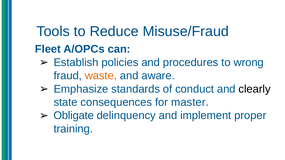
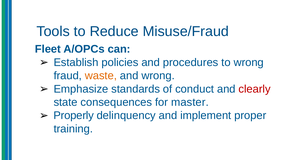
and aware: aware -> wrong
clearly colour: black -> red
Obligate: Obligate -> Properly
